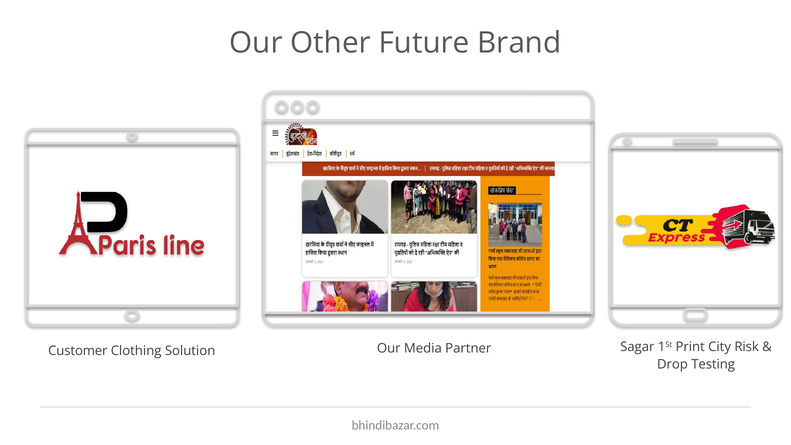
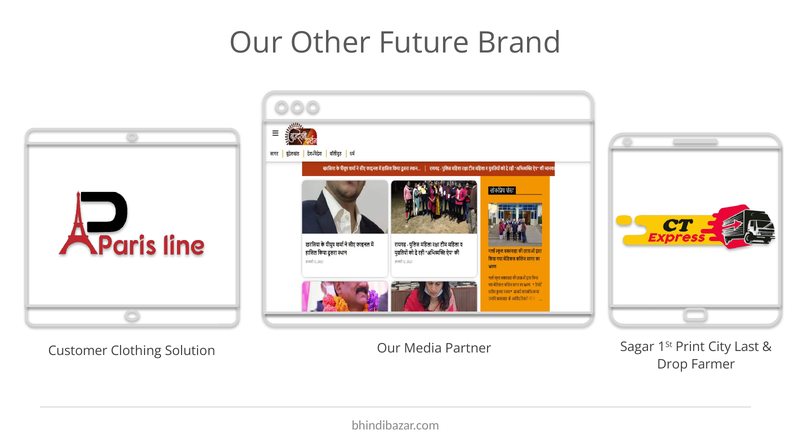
Risk: Risk -> Last
Testing: Testing -> Farmer
